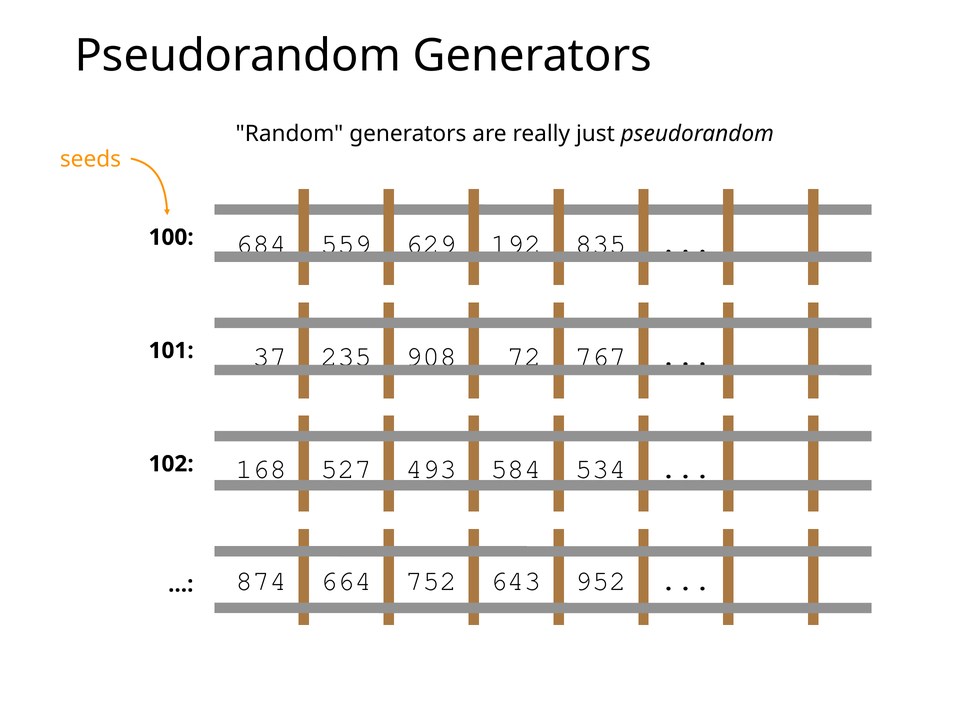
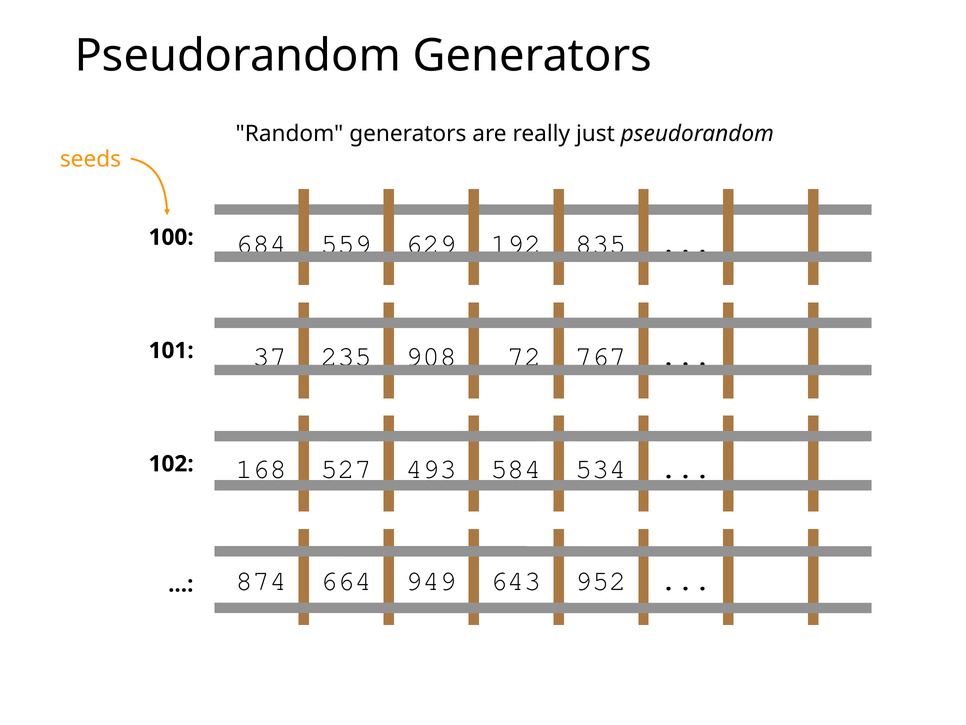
752: 752 -> 949
